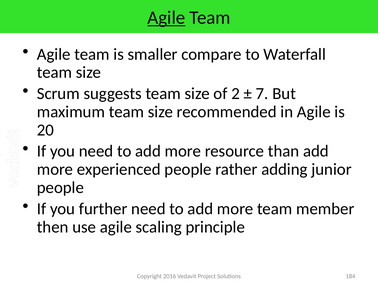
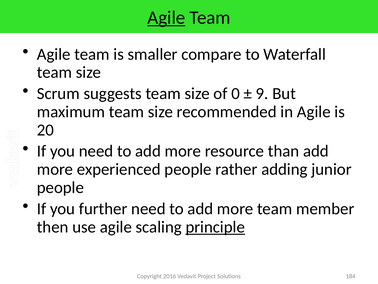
2: 2 -> 0
7: 7 -> 9
principle underline: none -> present
